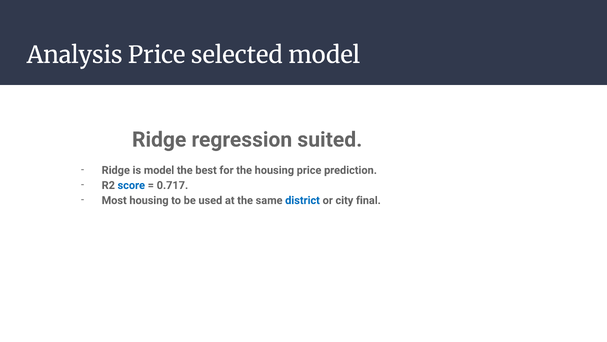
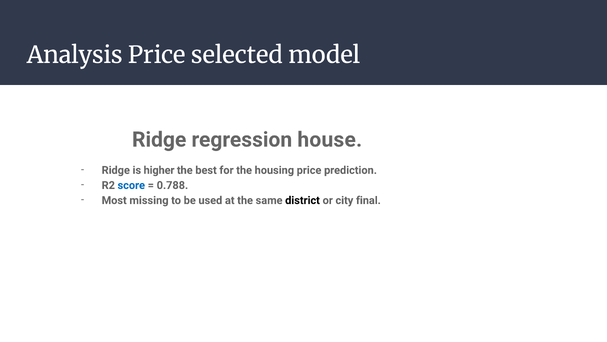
suited: suited -> house
is model: model -> higher
0.717: 0.717 -> 0.788
Most housing: housing -> missing
district colour: blue -> black
